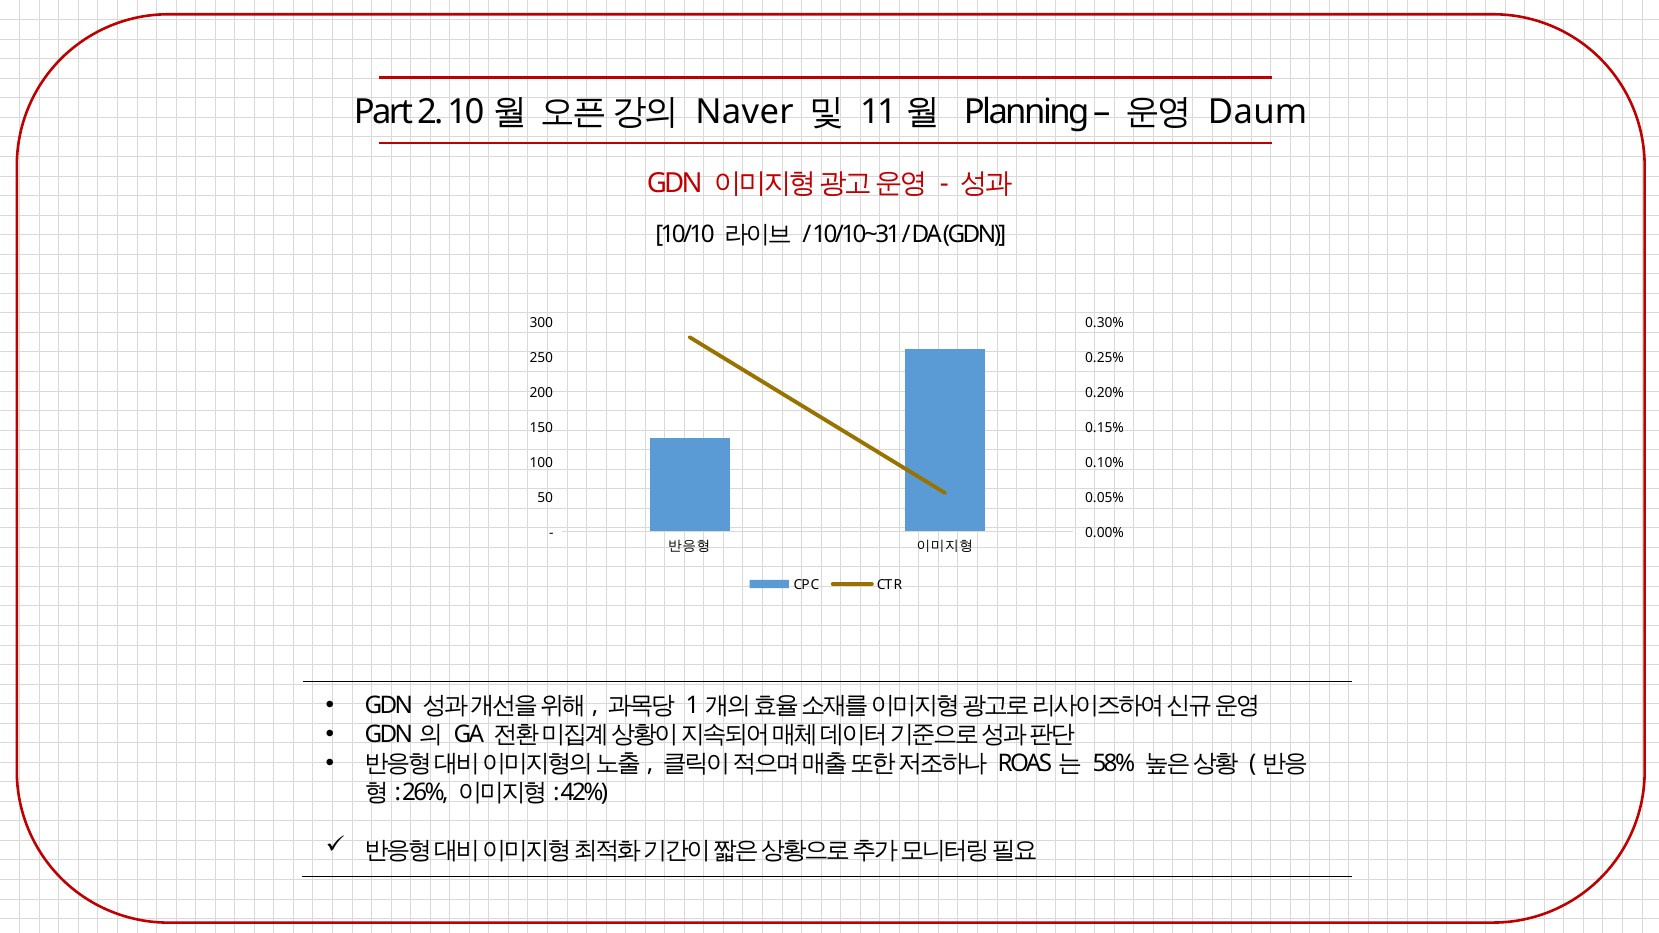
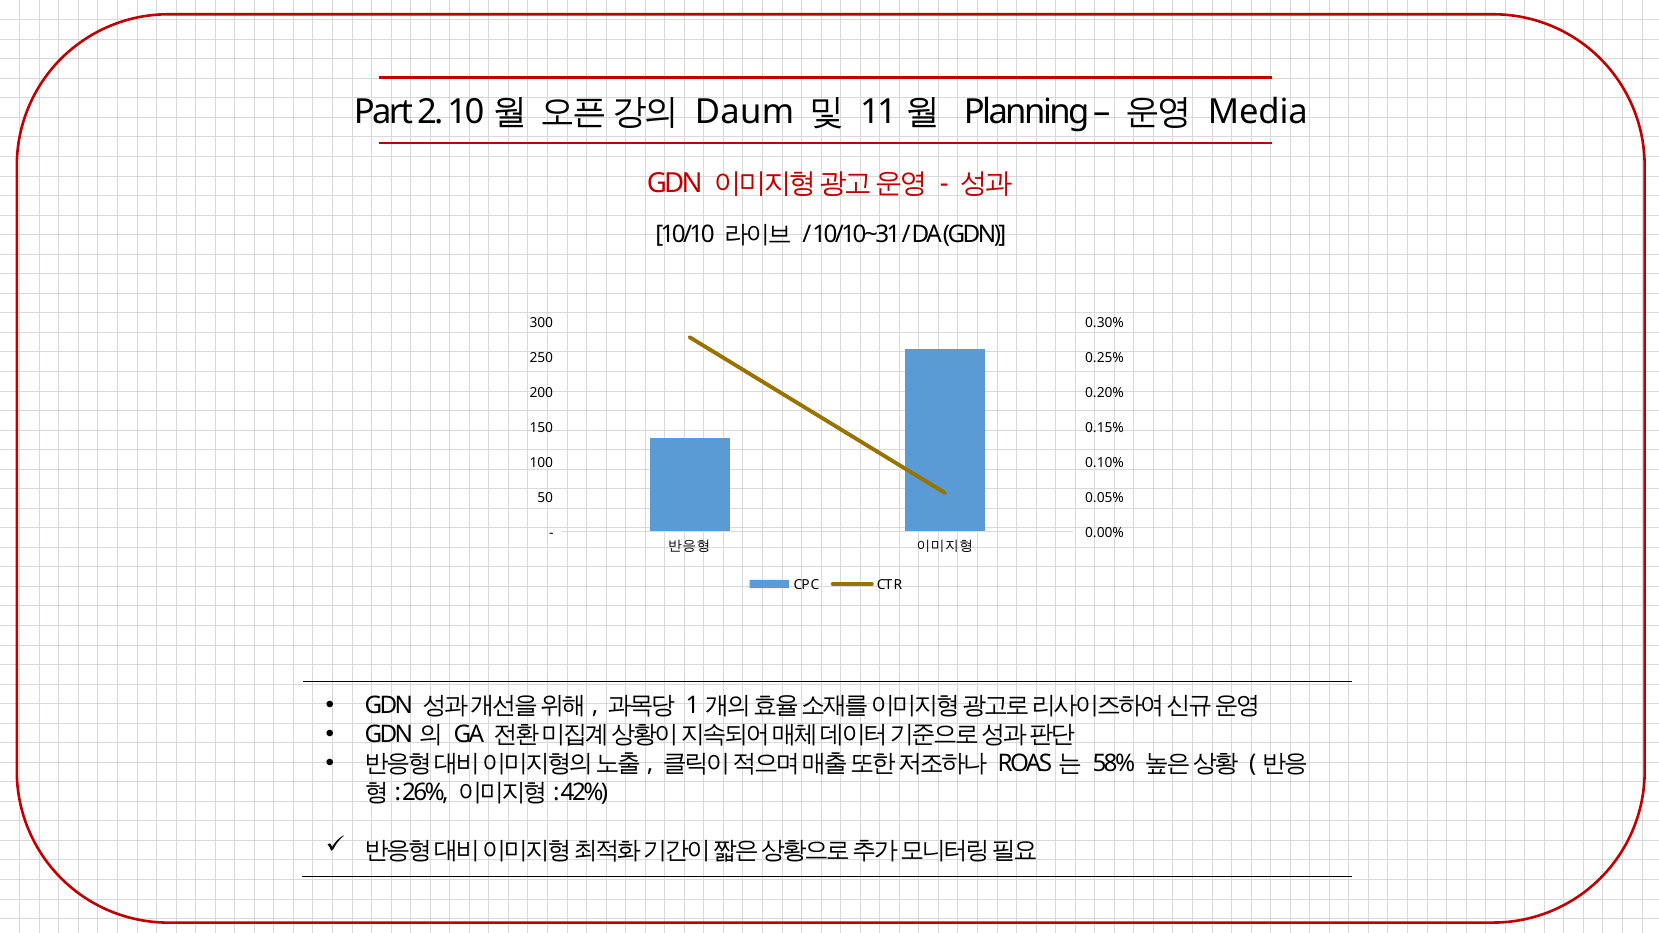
Naver: Naver -> Daum
Daum: Daum -> Media
